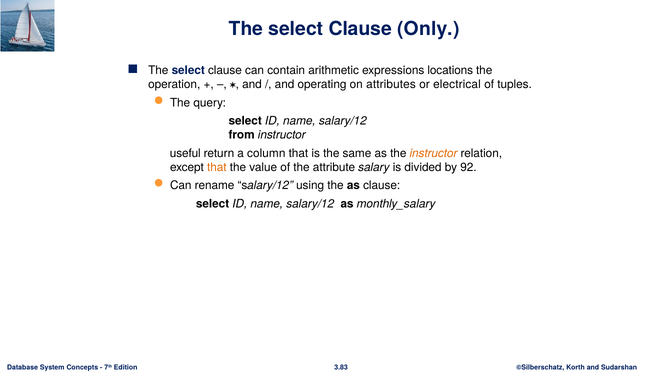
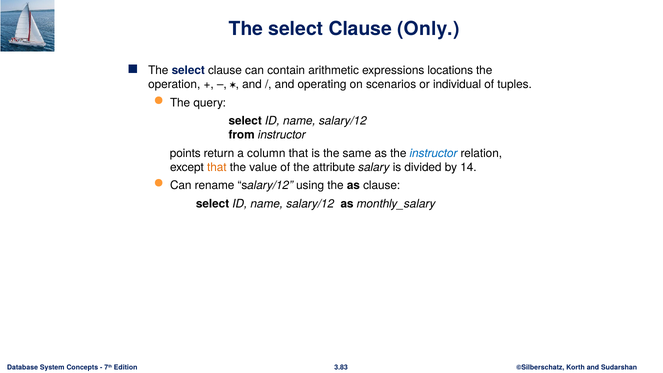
attributes: attributes -> scenarios
electrical: electrical -> individual
useful: useful -> points
instructor at (433, 153) colour: orange -> blue
92: 92 -> 14
